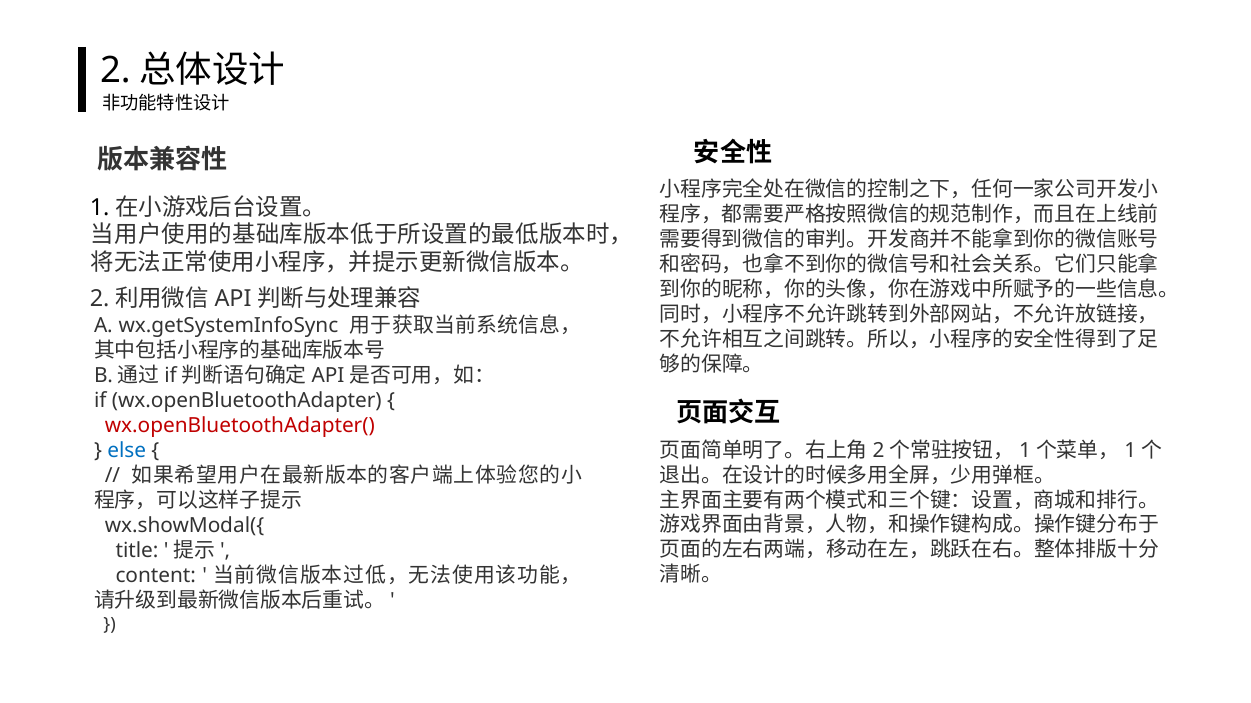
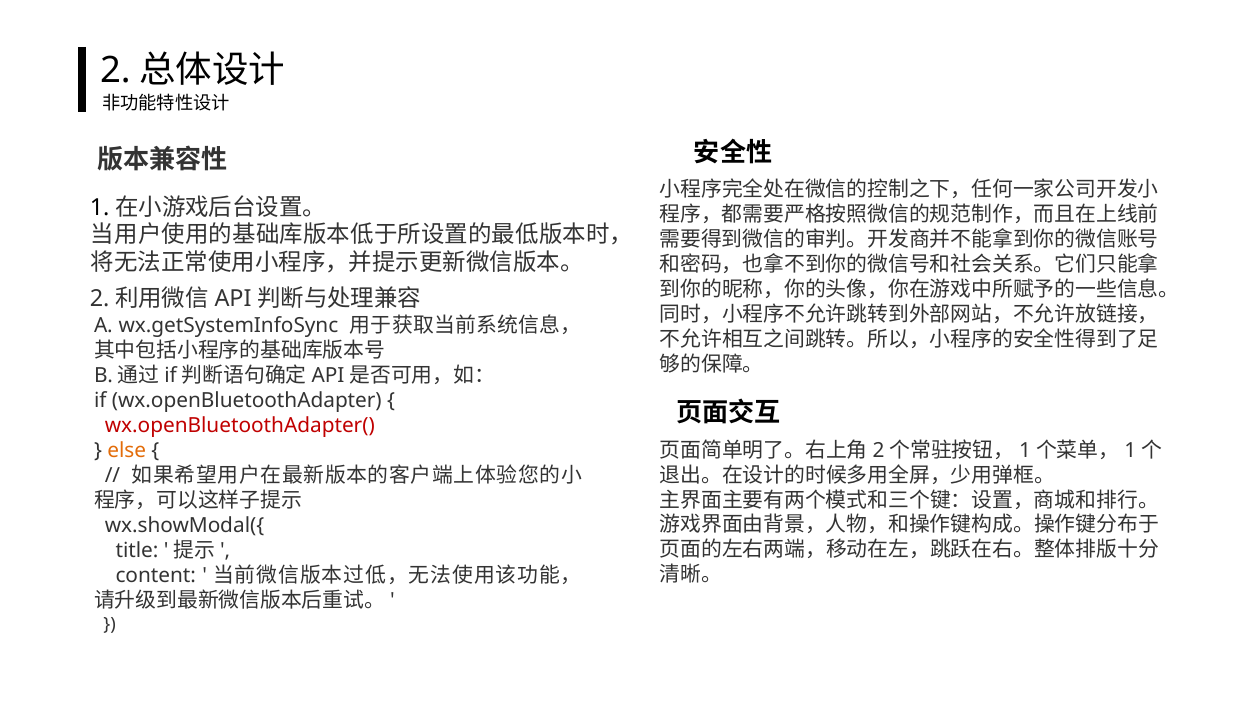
else colour: blue -> orange
